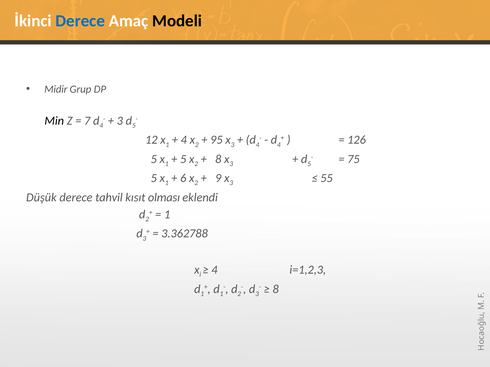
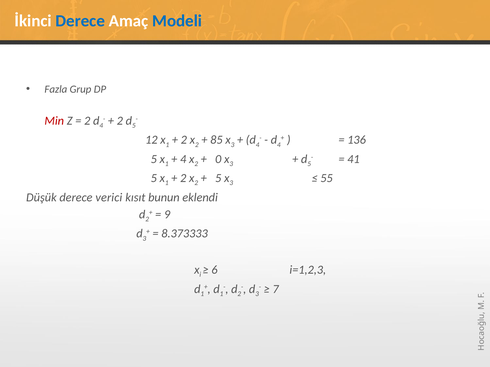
Modeli colour: black -> blue
Midir: Midir -> Fazla
Min colour: black -> red
7 at (87, 121): 7 -> 2
3 at (120, 121): 3 -> 2
4 at (184, 140): 4 -> 2
95: 95 -> 85
126: 126 -> 136
5 at (183, 159): 5 -> 4
8 at (218, 159): 8 -> 0
75: 75 -> 41
6 at (183, 178): 6 -> 2
9 at (218, 178): 9 -> 5
tahvil: tahvil -> verici
olması: olması -> bunun
1 at (167, 215): 1 -> 9
3.362788: 3.362788 -> 8.373333
4 at (215, 270): 4 -> 6
8 at (276, 289): 8 -> 7
